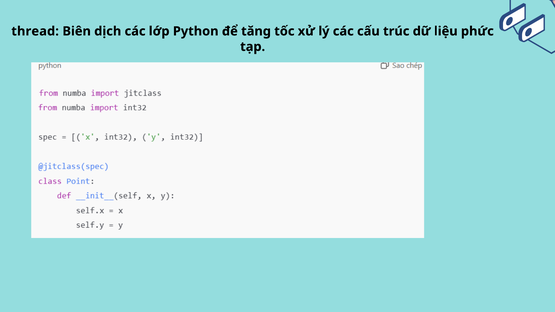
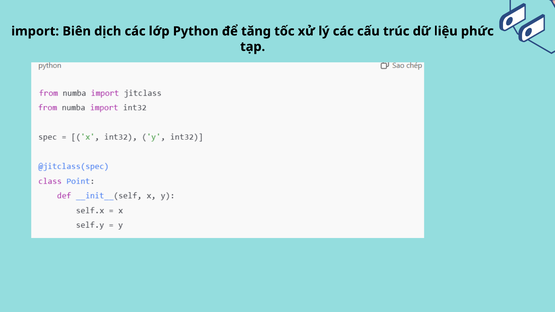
thread: thread -> import
